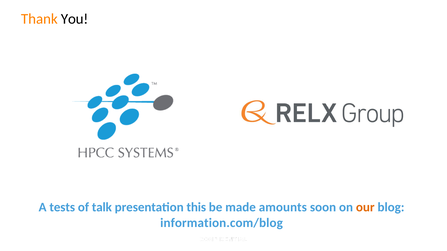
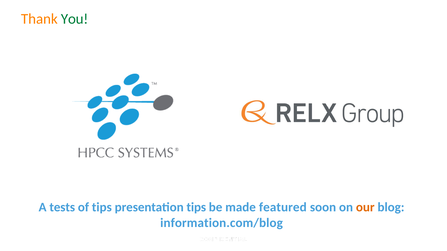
You colour: black -> green
of talk: talk -> tips
presentation this: this -> tips
amounts: amounts -> featured
